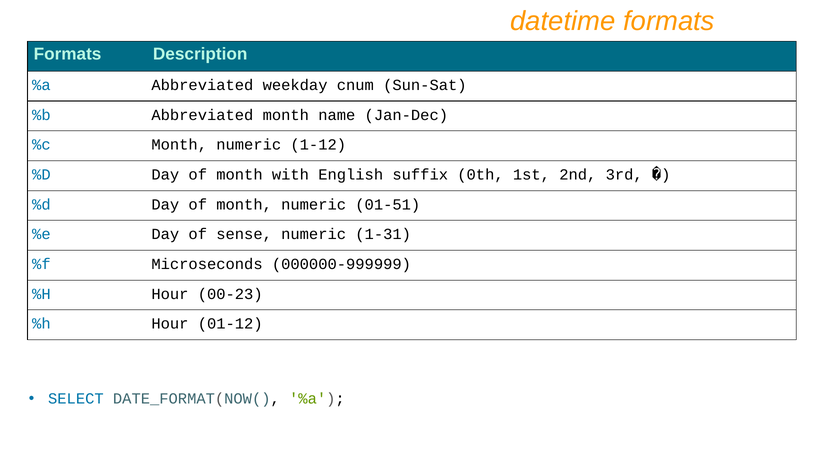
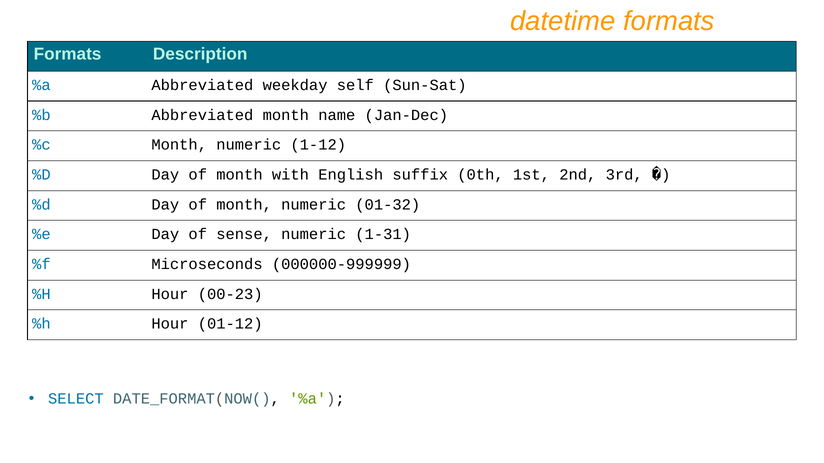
cnum: cnum -> self
01-51: 01-51 -> 01-32
